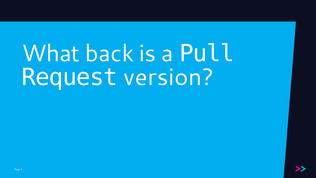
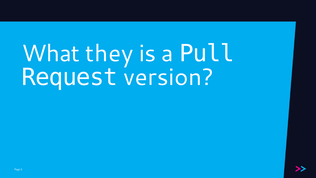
back: back -> they
